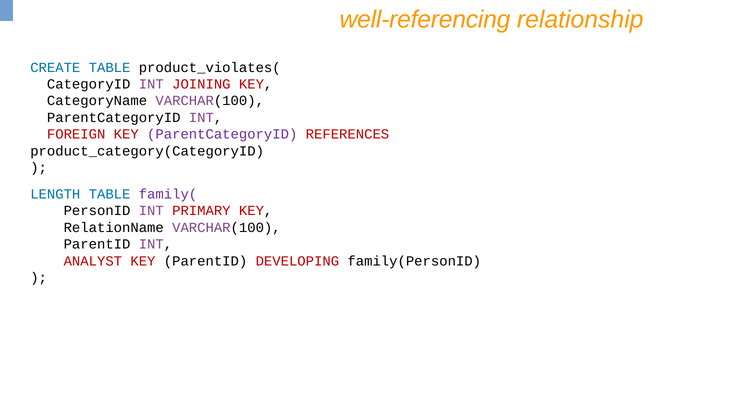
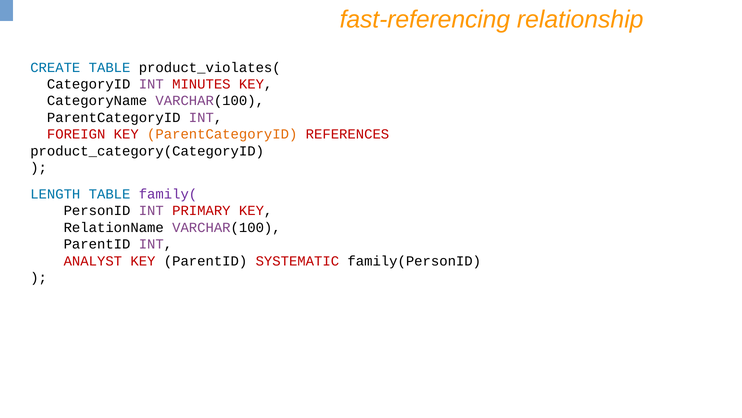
well-referencing: well-referencing -> fast-referencing
JOINING: JOINING -> MINUTES
ParentCategoryID at (222, 134) colour: purple -> orange
DEVELOPING: DEVELOPING -> SYSTEMATIC
